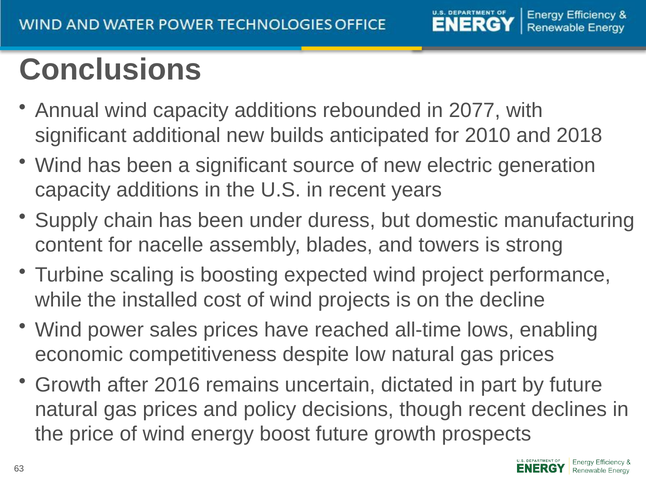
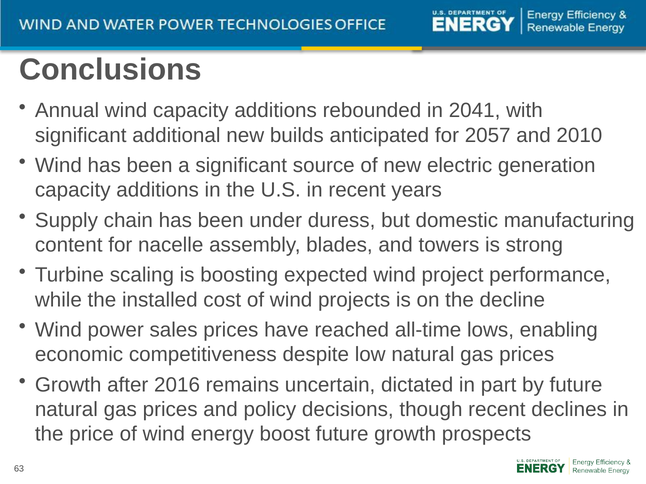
2077: 2077 -> 2041
2010: 2010 -> 2057
2018: 2018 -> 2010
